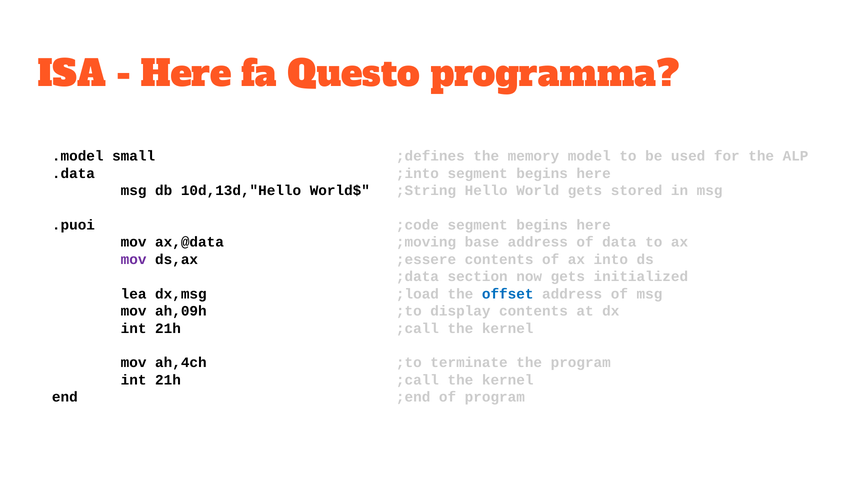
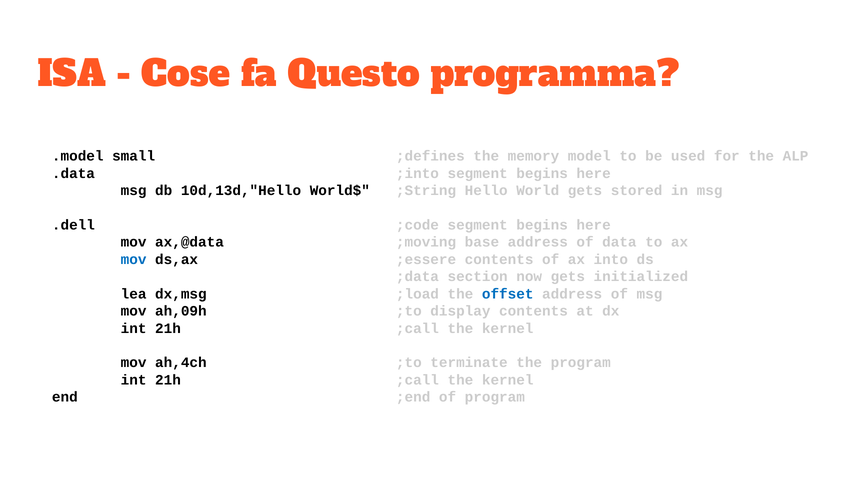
Here at (186, 74): Here -> Cose
.puoi: .puoi -> .dell
mov at (134, 259) colour: purple -> blue
